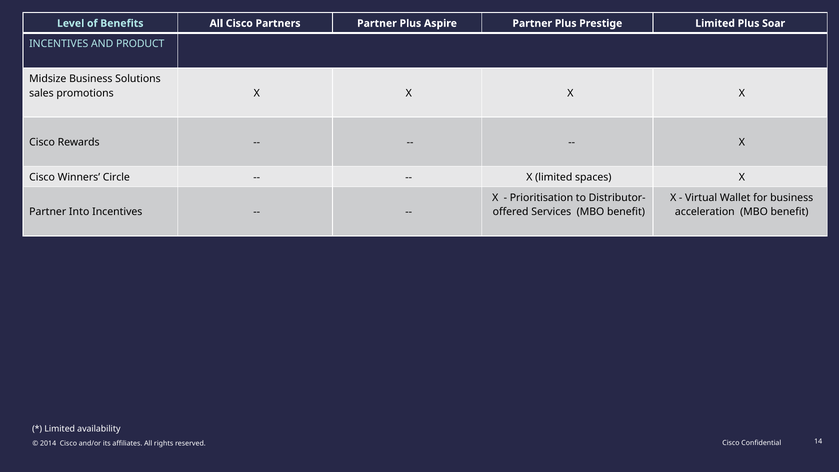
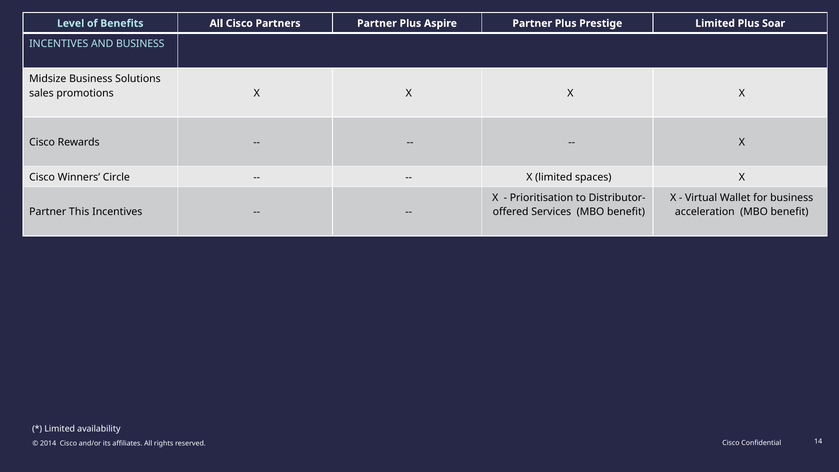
AND PRODUCT: PRODUCT -> BUSINESS
Into: Into -> This
